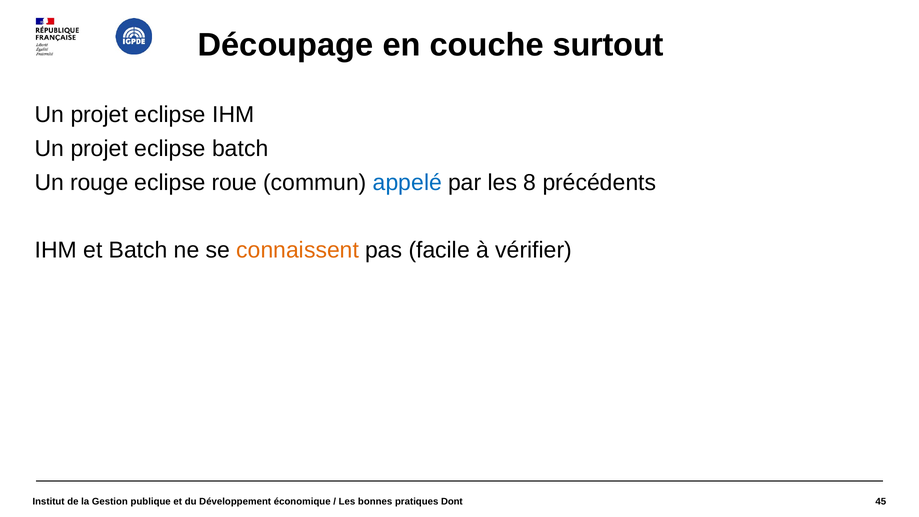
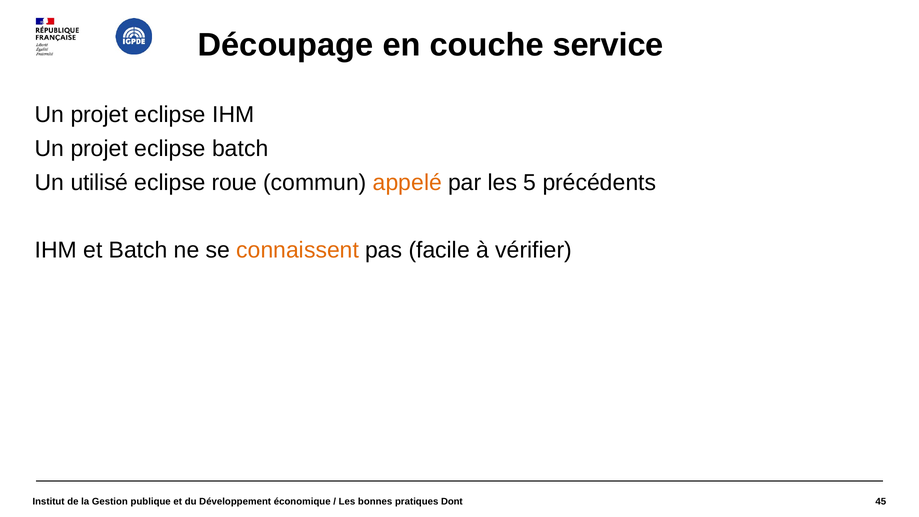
surtout: surtout -> service
rouge: rouge -> utilisé
appelé colour: blue -> orange
8: 8 -> 5
